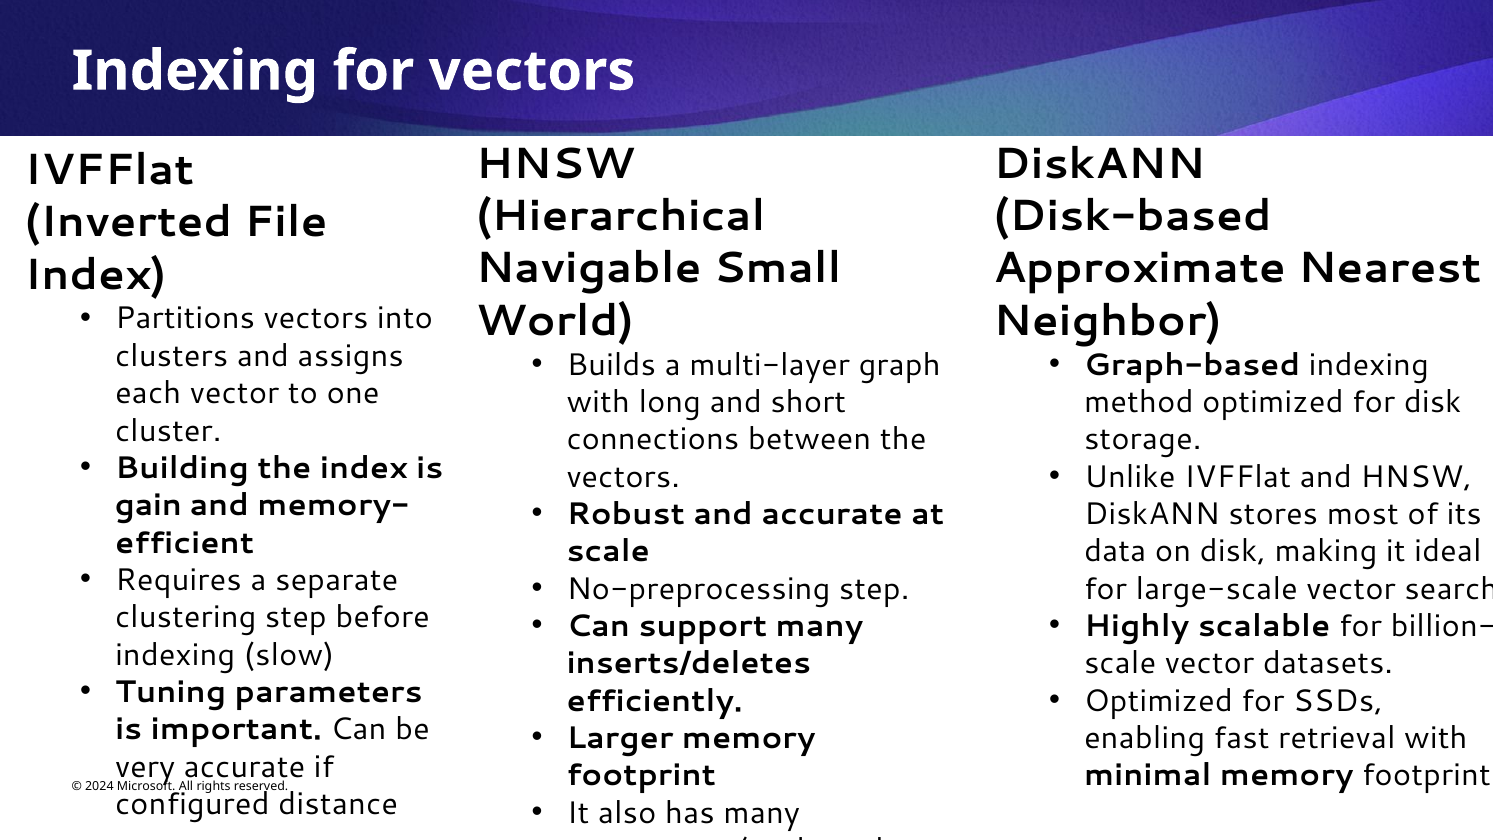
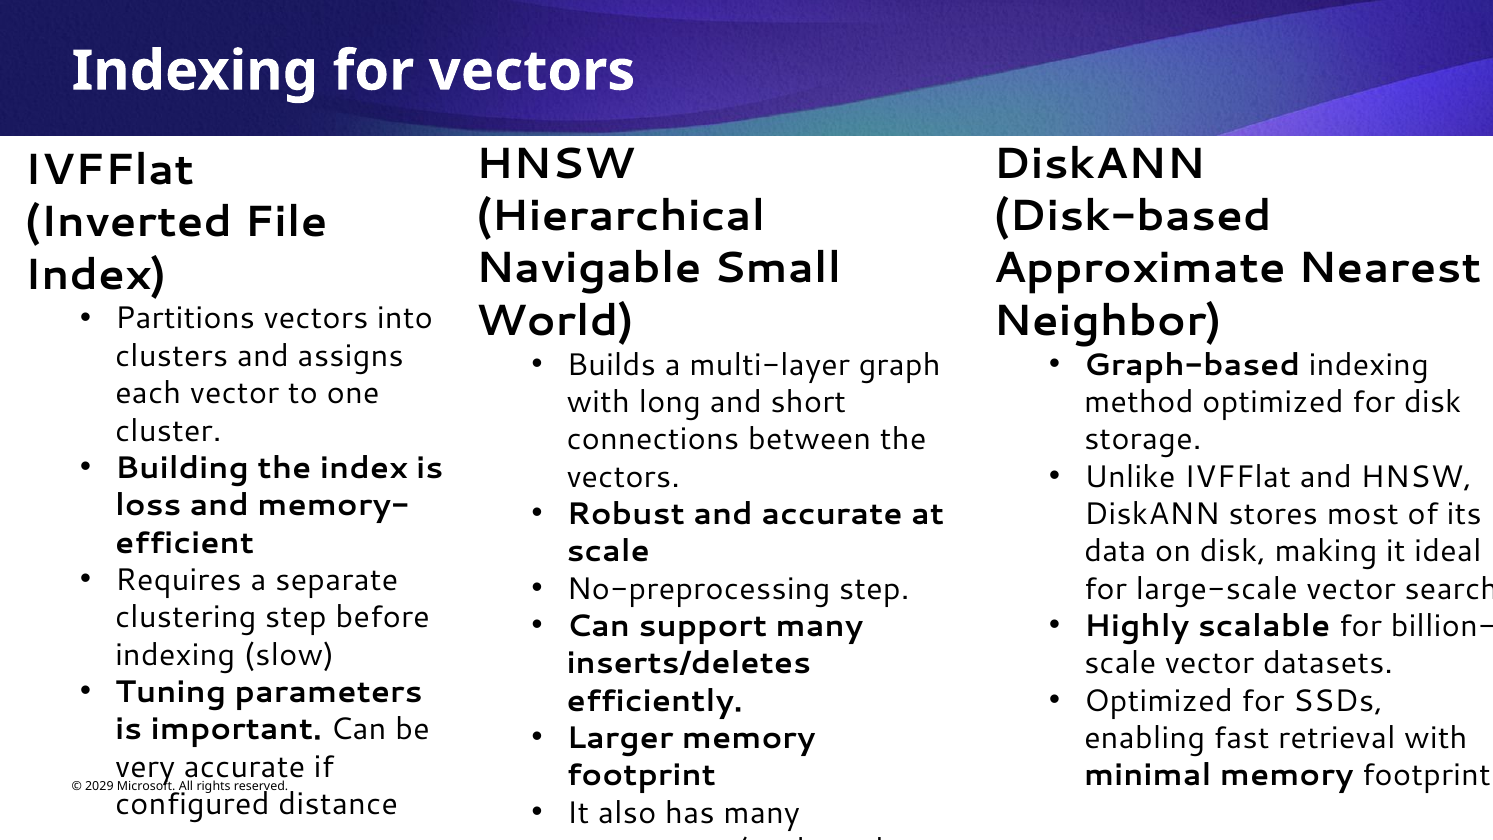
gain: gain -> loss
2024: 2024 -> 2029
